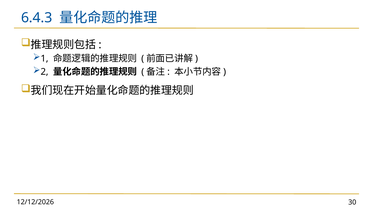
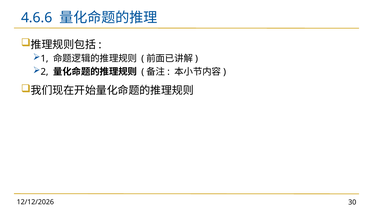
6.4.3: 6.4.3 -> 4.6.6
